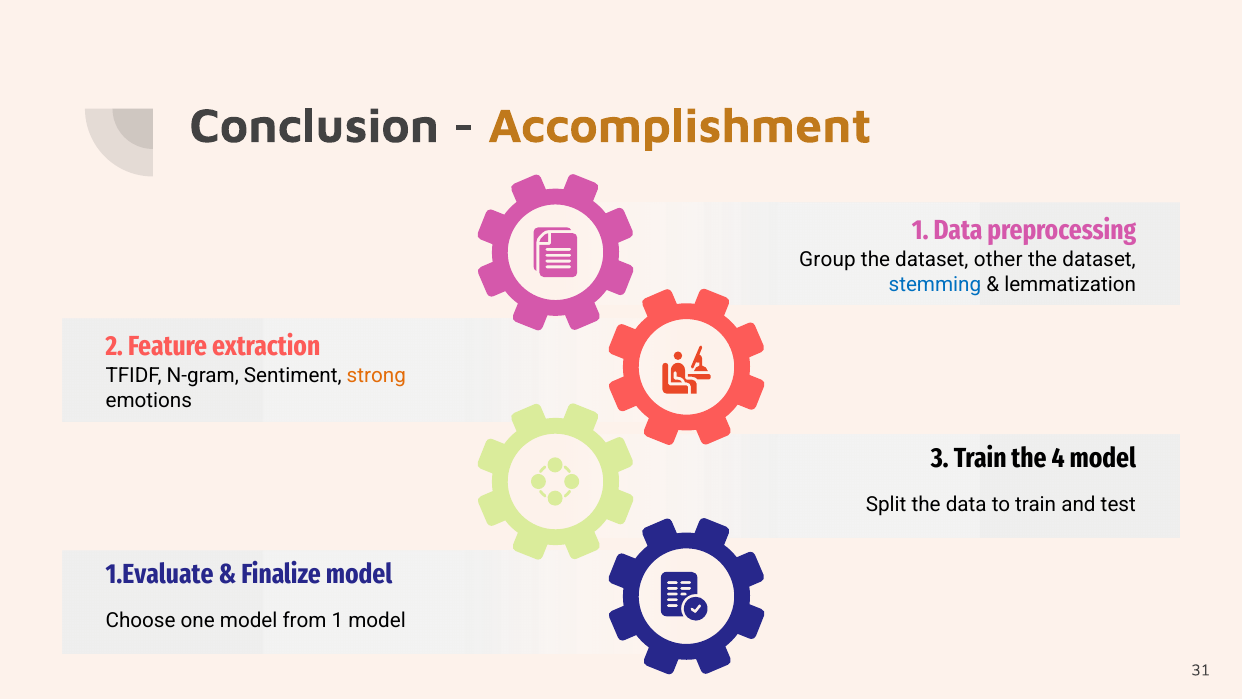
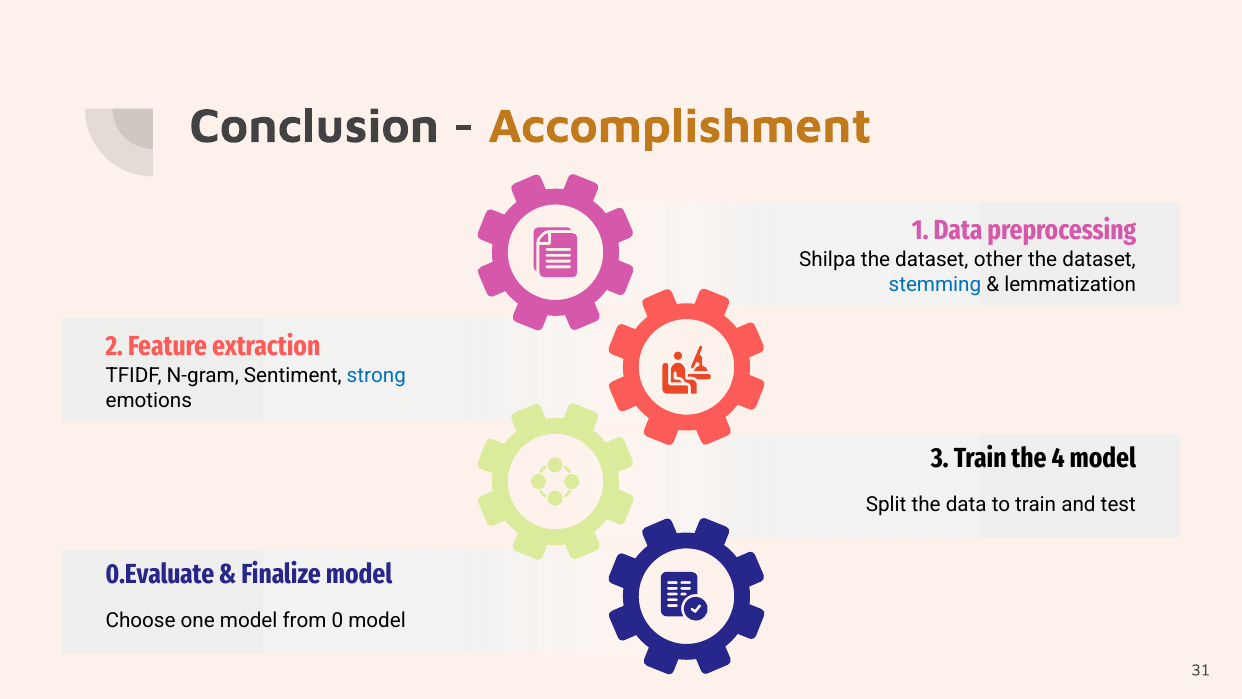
Group: Group -> Shilpa
strong colour: orange -> blue
1.Evaluate: 1.Evaluate -> 0.Evaluate
from 1: 1 -> 0
